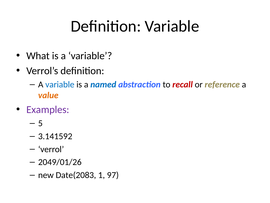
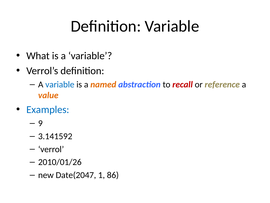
named colour: blue -> orange
Examples colour: purple -> blue
5: 5 -> 9
2049/01/26: 2049/01/26 -> 2010/01/26
Date(2083: Date(2083 -> Date(2047
97: 97 -> 86
